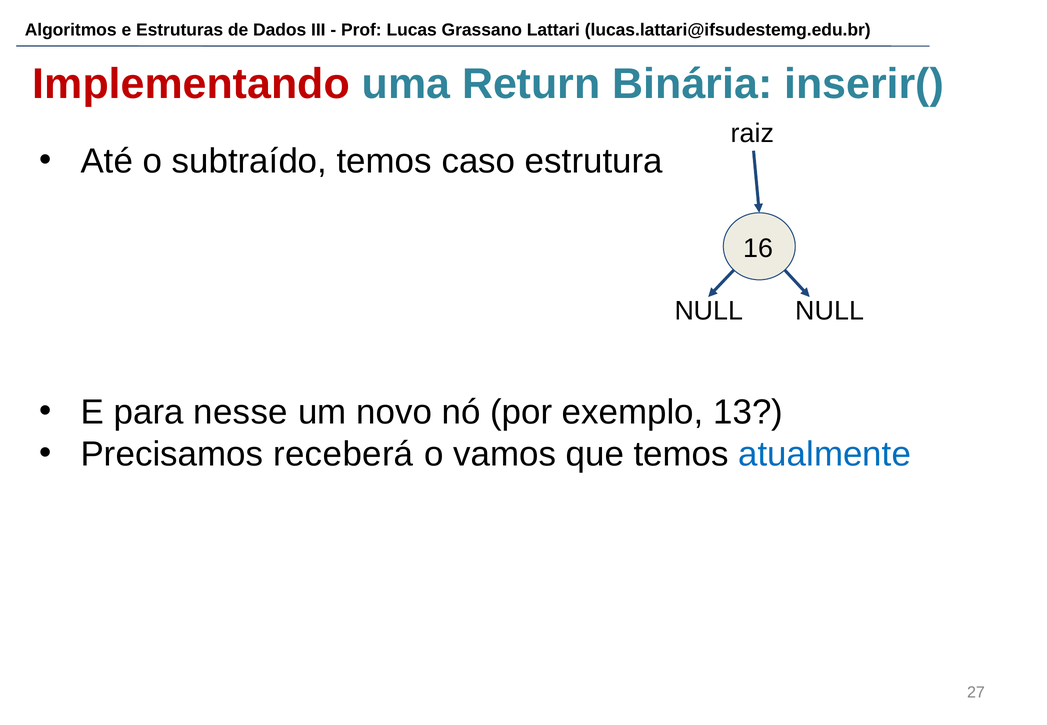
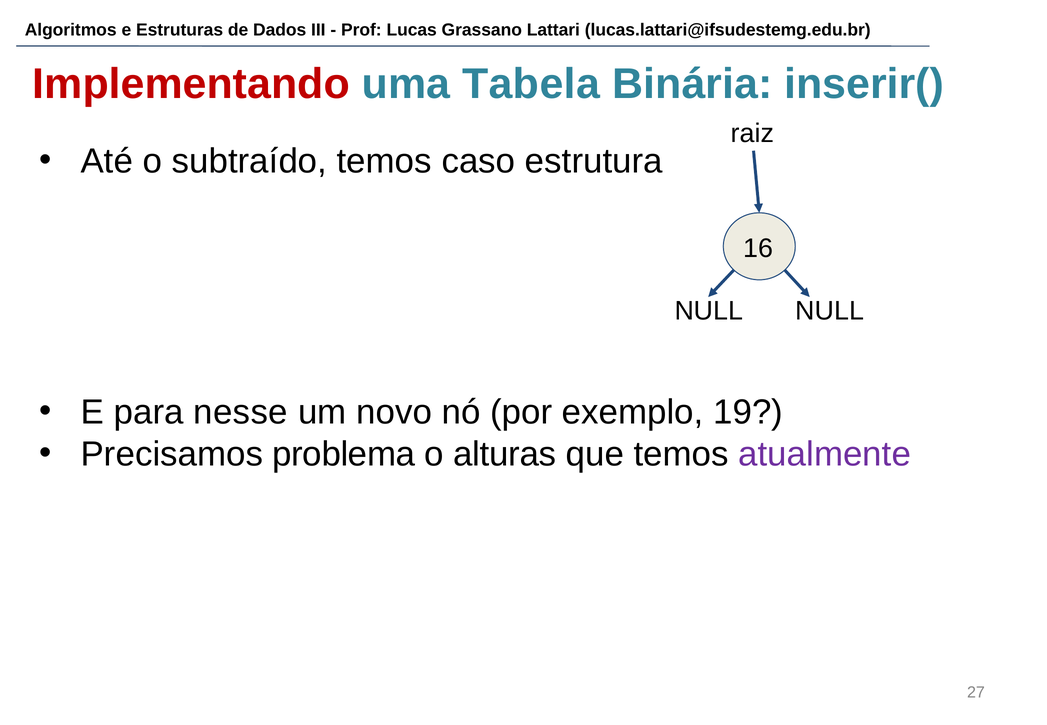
Return: Return -> Tabela
13: 13 -> 19
receberá: receberá -> problema
vamos: vamos -> alturas
atualmente colour: blue -> purple
